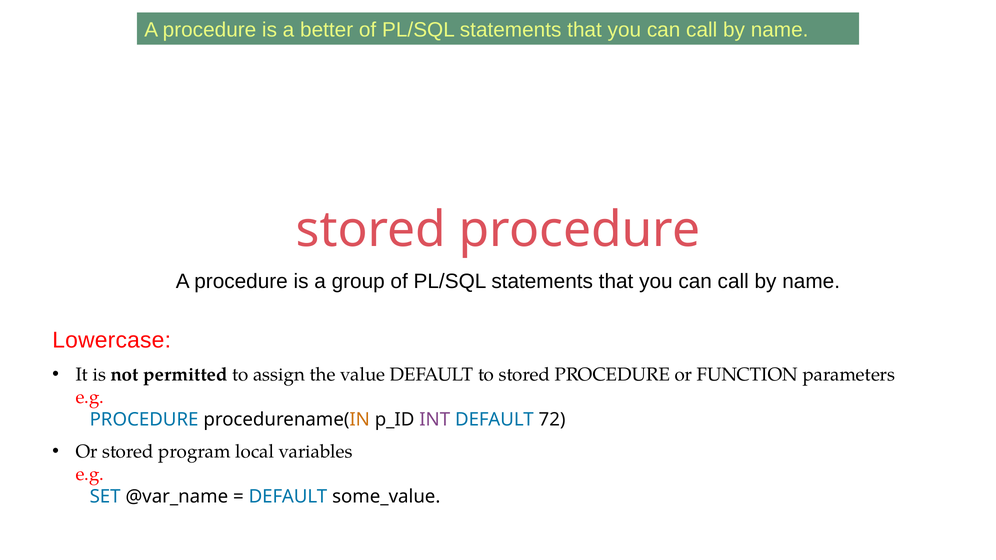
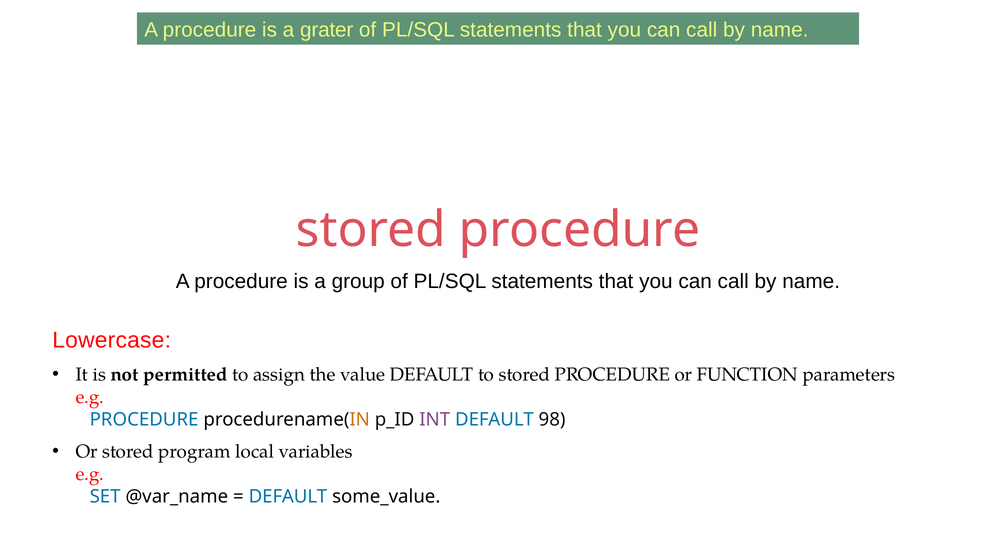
better: better -> grater
72: 72 -> 98
